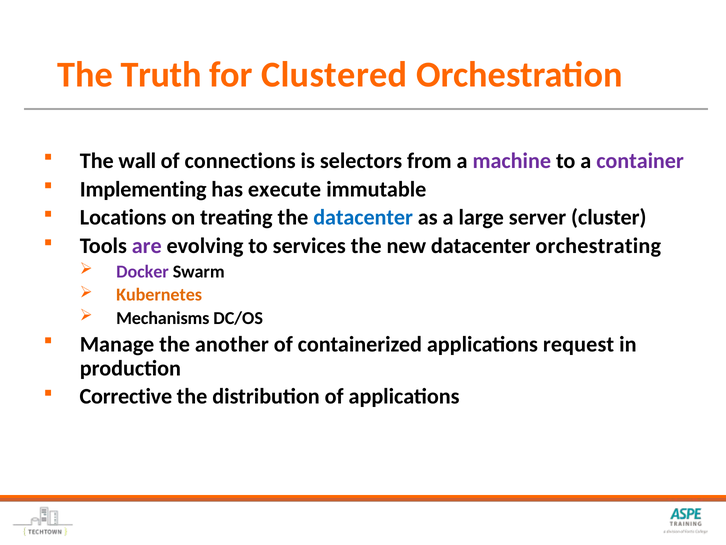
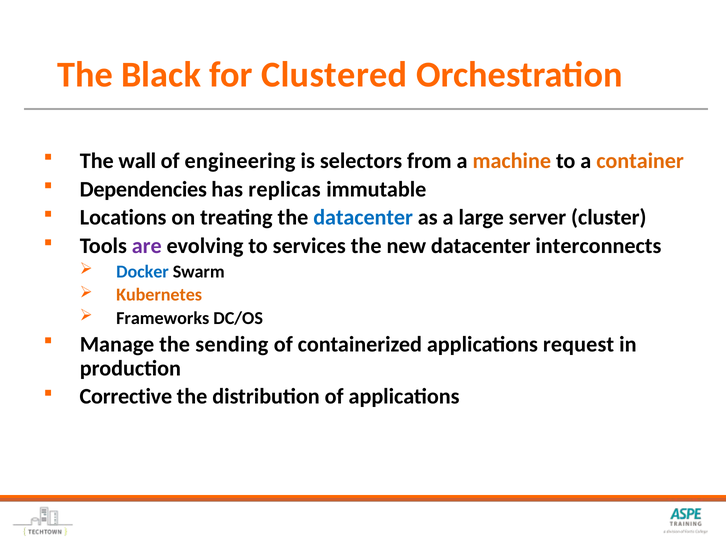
Truth: Truth -> Black
connections: connections -> engineering
machine colour: purple -> orange
container colour: purple -> orange
Implementing: Implementing -> Dependencies
execute: execute -> replicas
orchestrating: orchestrating -> interconnects
Docker colour: purple -> blue
Mechanisms: Mechanisms -> Frameworks
another: another -> sending
